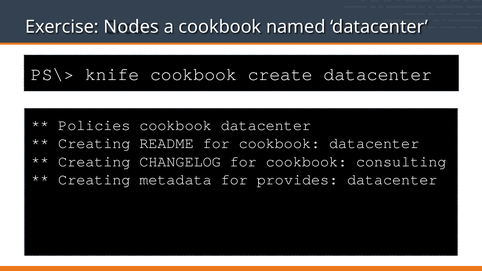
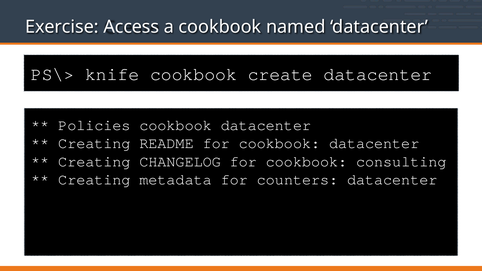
Nodes: Nodes -> Access
provides: provides -> counters
